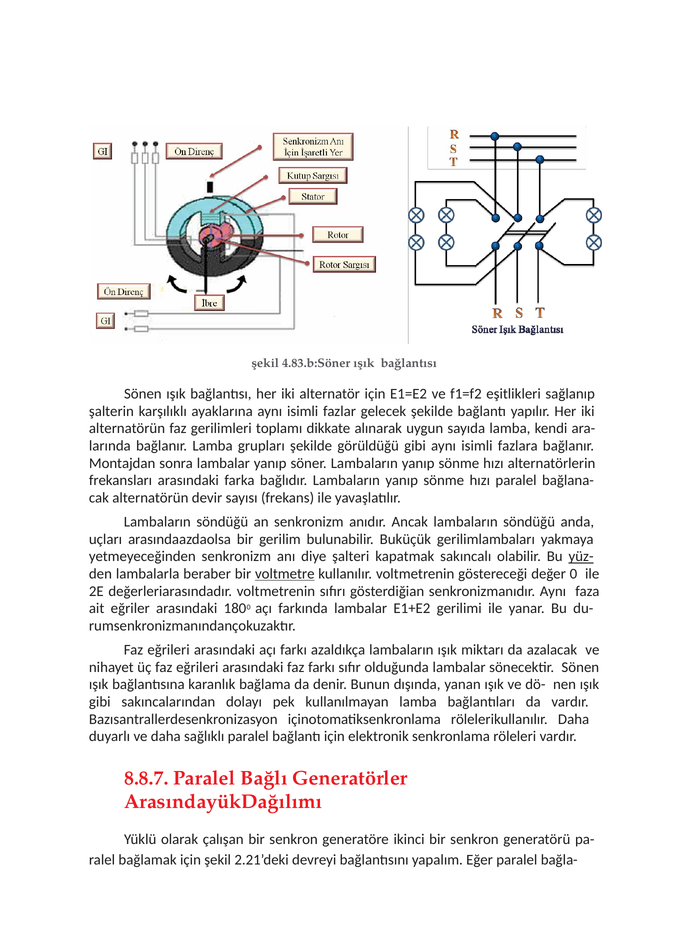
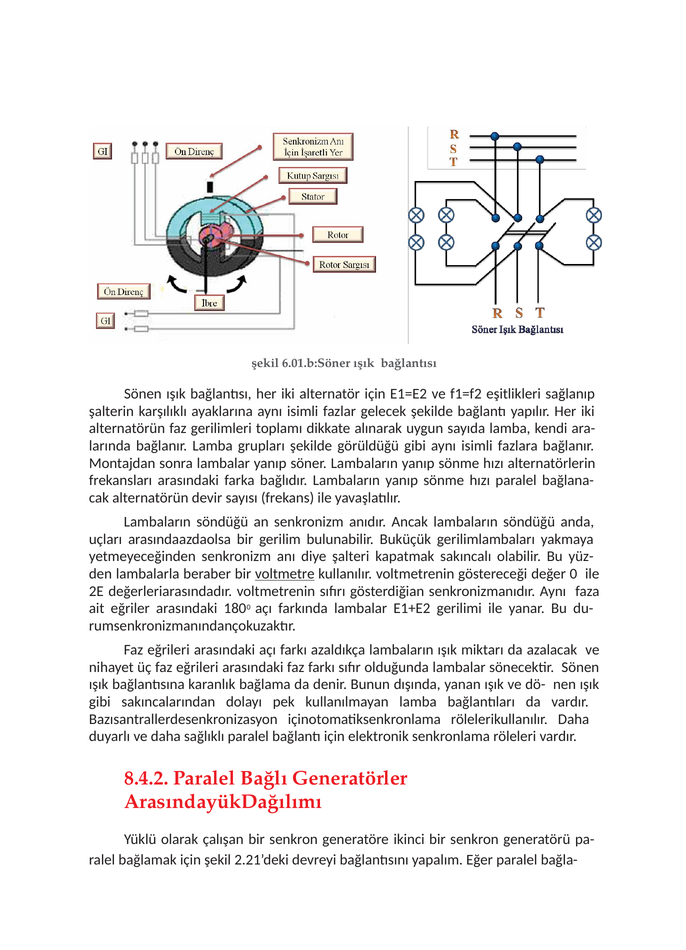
4.83.b:Söner: 4.83.b:Söner -> 6.01.b:Söner
yüz- underline: present -> none
8.8.7: 8.8.7 -> 8.4.2
